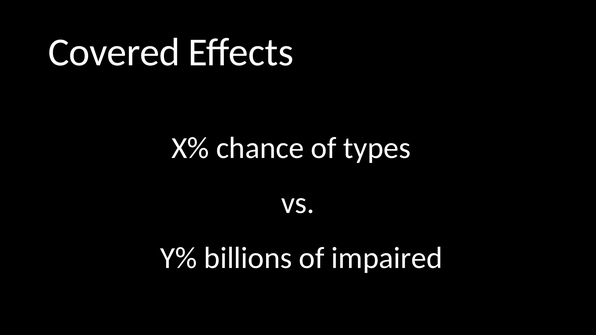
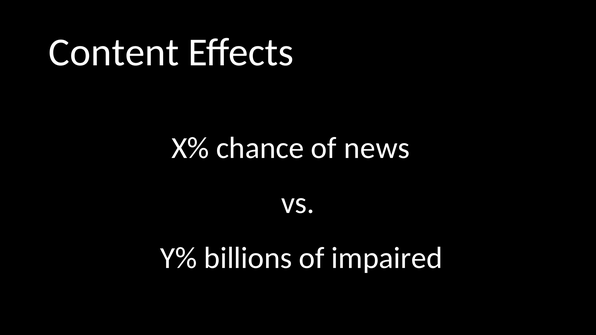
Covered: Covered -> Content
types: types -> news
